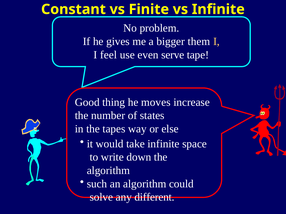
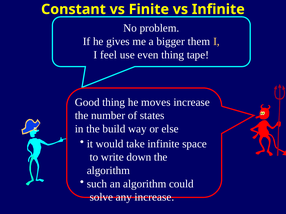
even serve: serve -> thing
tapes: tapes -> build
any different: different -> increase
